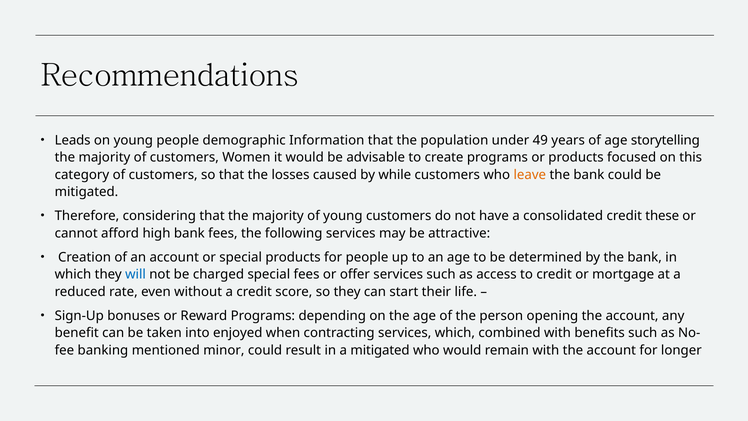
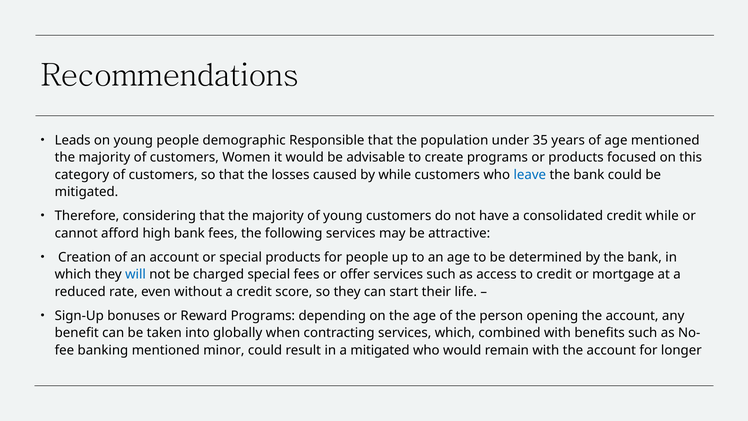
Information: Information -> Responsible
49: 49 -> 35
age storytelling: storytelling -> mentioned
leave colour: orange -> blue
credit these: these -> while
enjoyed: enjoyed -> globally
